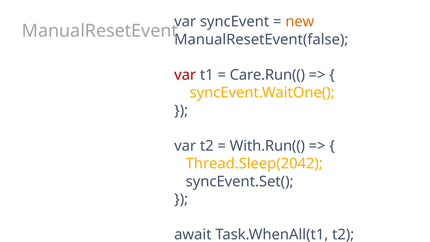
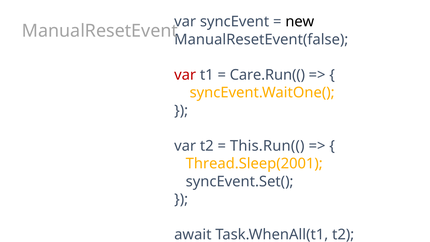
new colour: orange -> black
With.Run((: With.Run(( -> This.Run((
Thread.Sleep(2042: Thread.Sleep(2042 -> Thread.Sleep(2001
